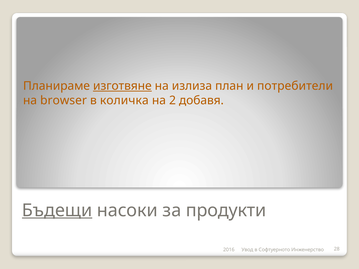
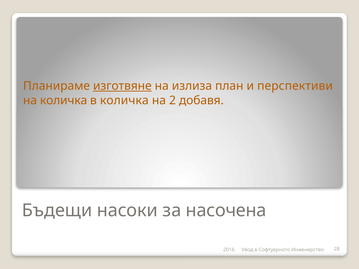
потребители: потребители -> перспективи
на browser: browser -> количка
Бъдещи underline: present -> none
продукти: продукти -> насочена
